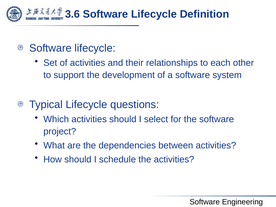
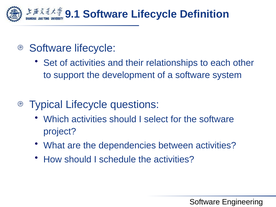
3.6: 3.6 -> 9.1
